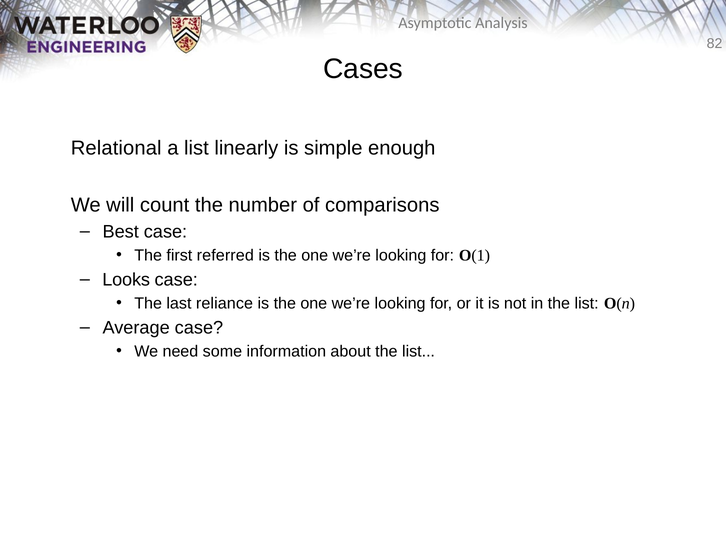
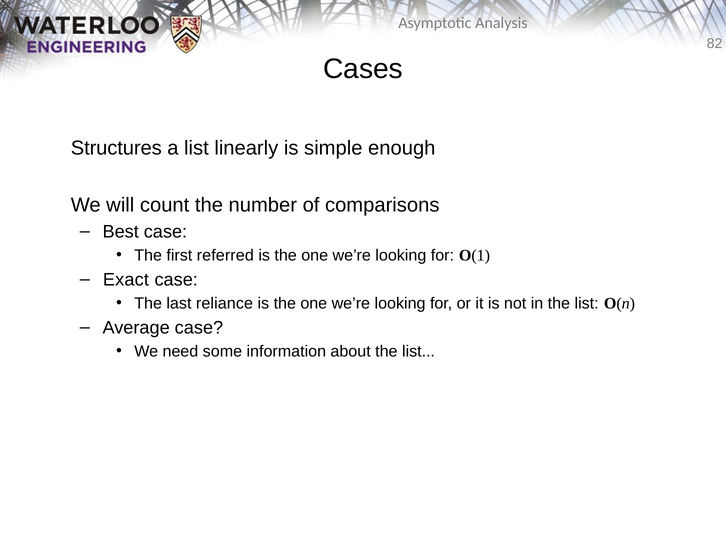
Relational: Relational -> Structures
Looks: Looks -> Exact
